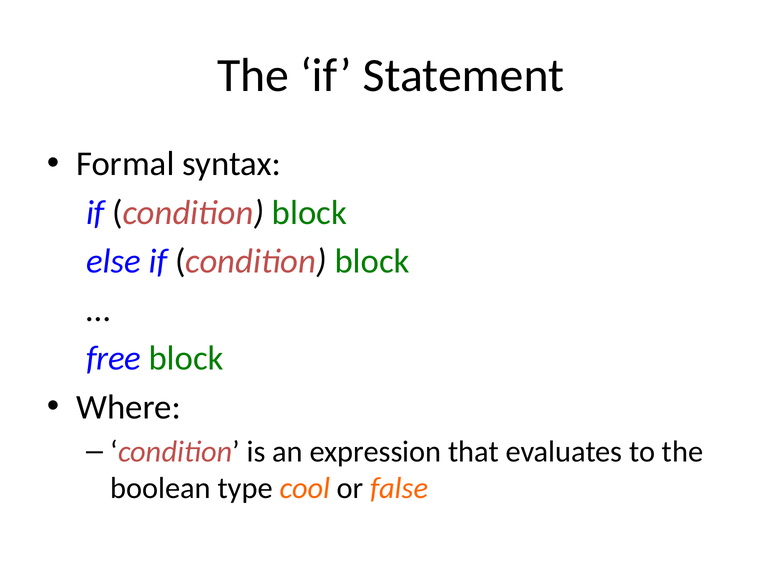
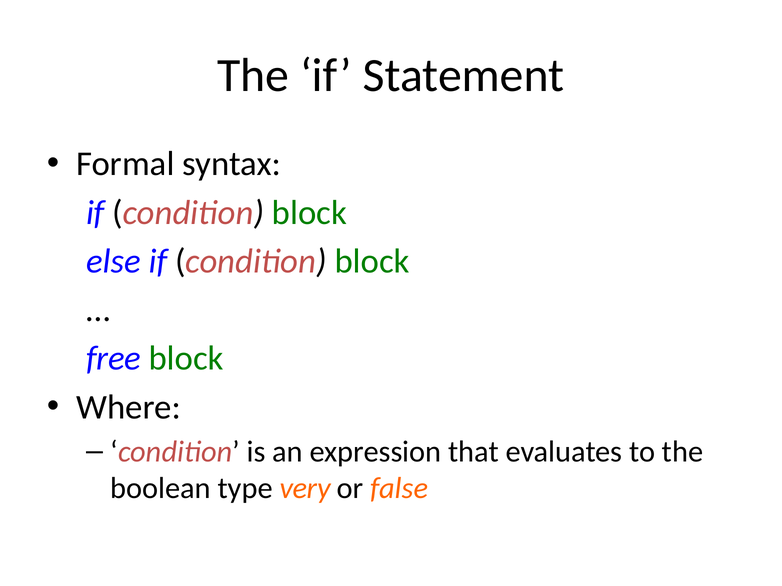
cool: cool -> very
